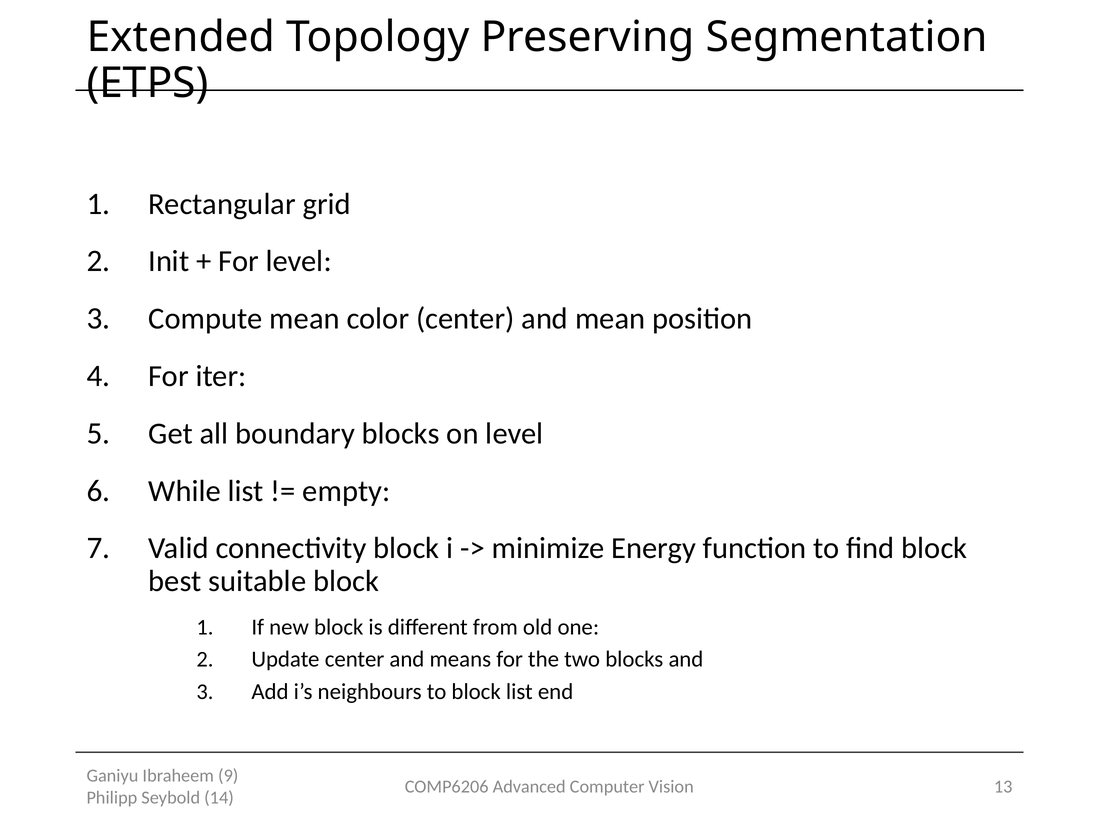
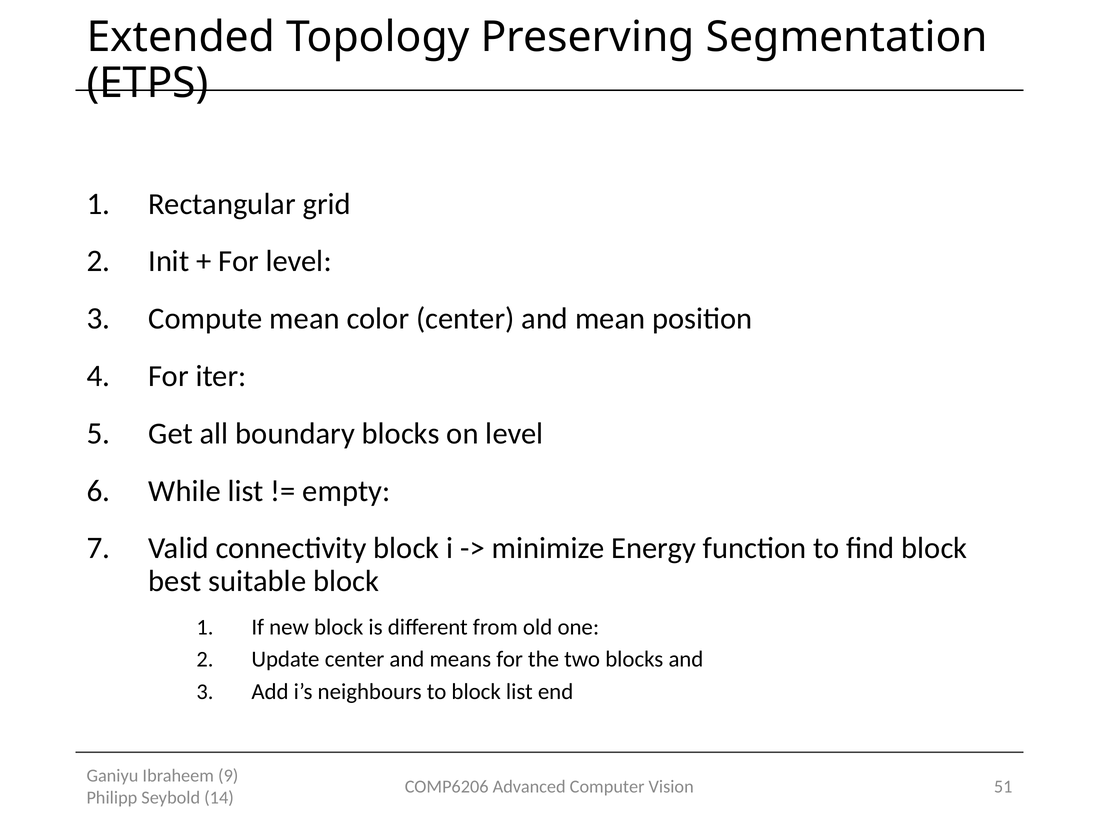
13: 13 -> 51
